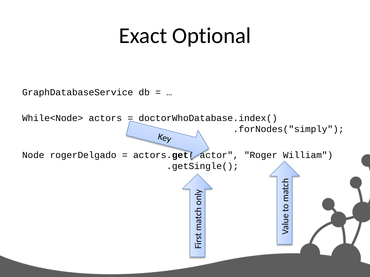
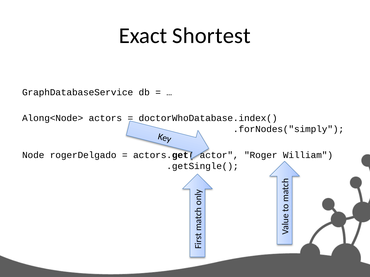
Optional: Optional -> Shortest
While<Node>: While<Node> -> Along<Node>
